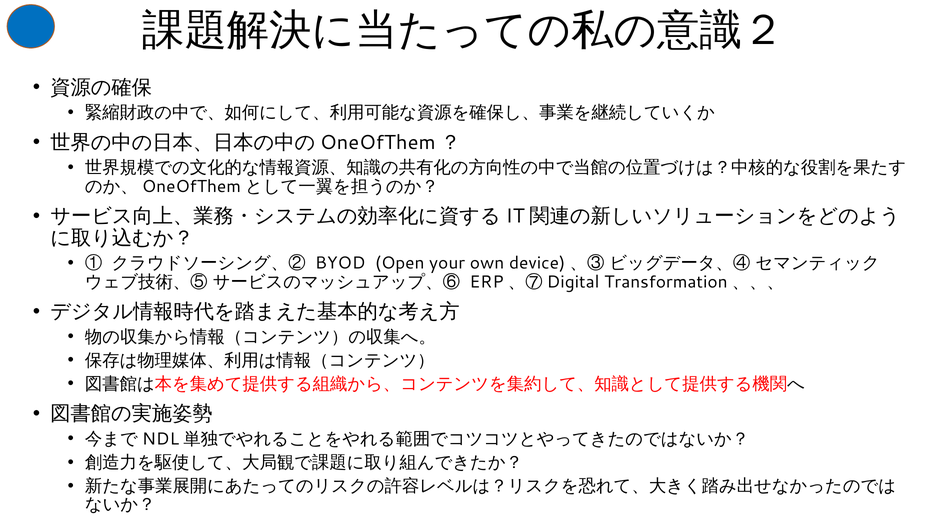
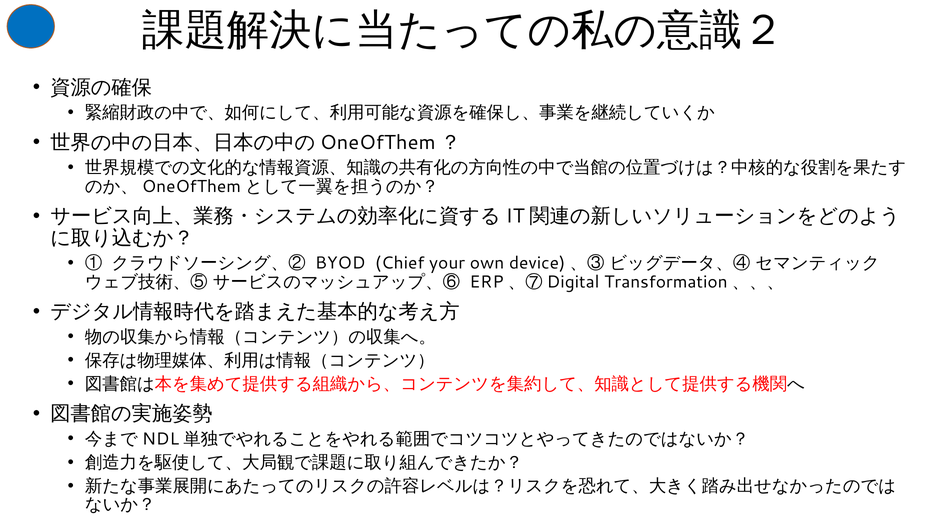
Open: Open -> Chief
